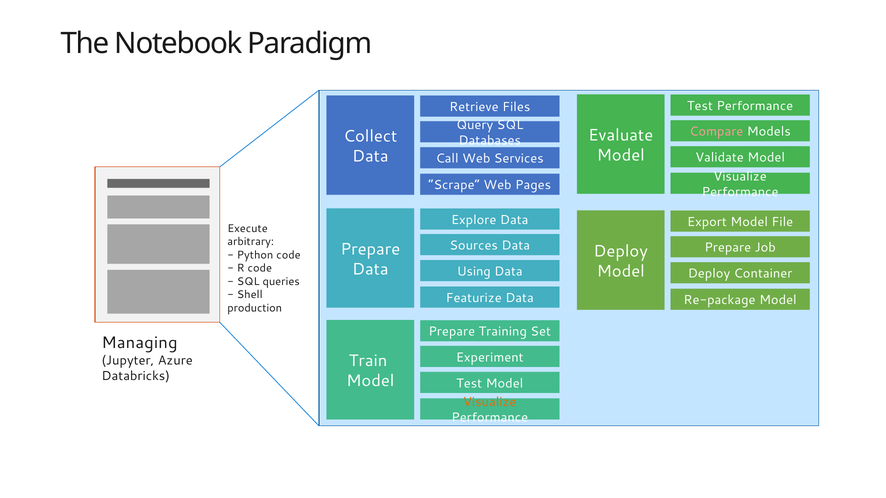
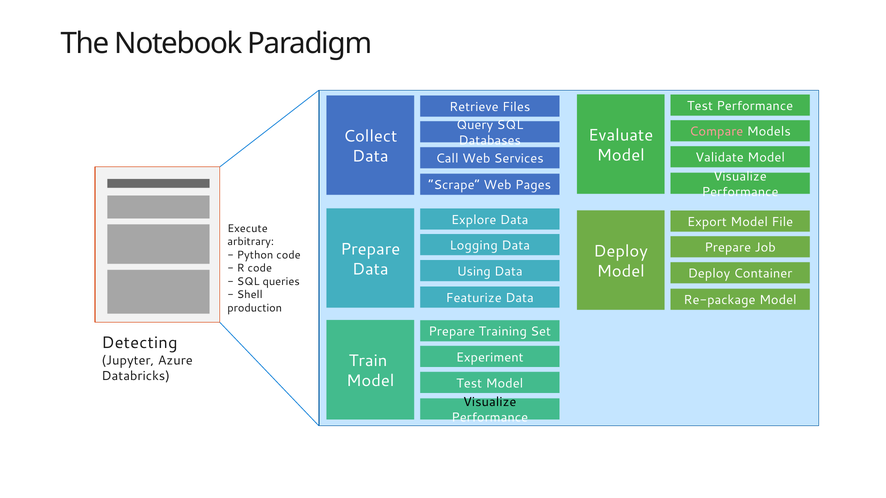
Sources: Sources -> Logging
Managing: Managing -> Detecting
Visualize at (490, 402) colour: orange -> black
